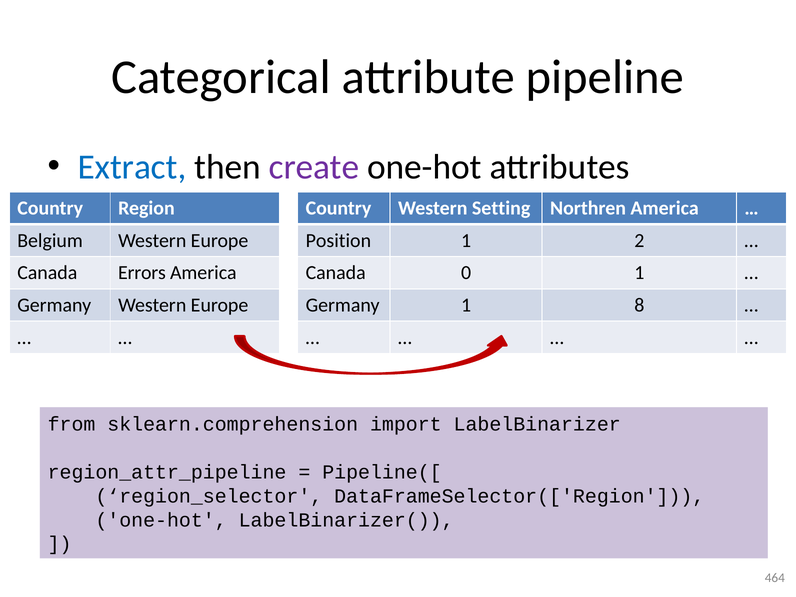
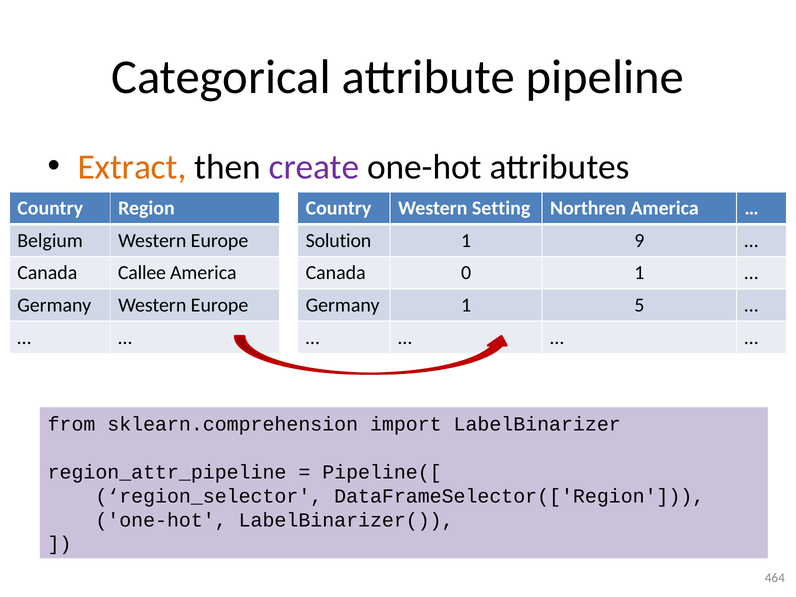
Extract colour: blue -> orange
Position: Position -> Solution
2: 2 -> 9
Errors: Errors -> Callee
8: 8 -> 5
